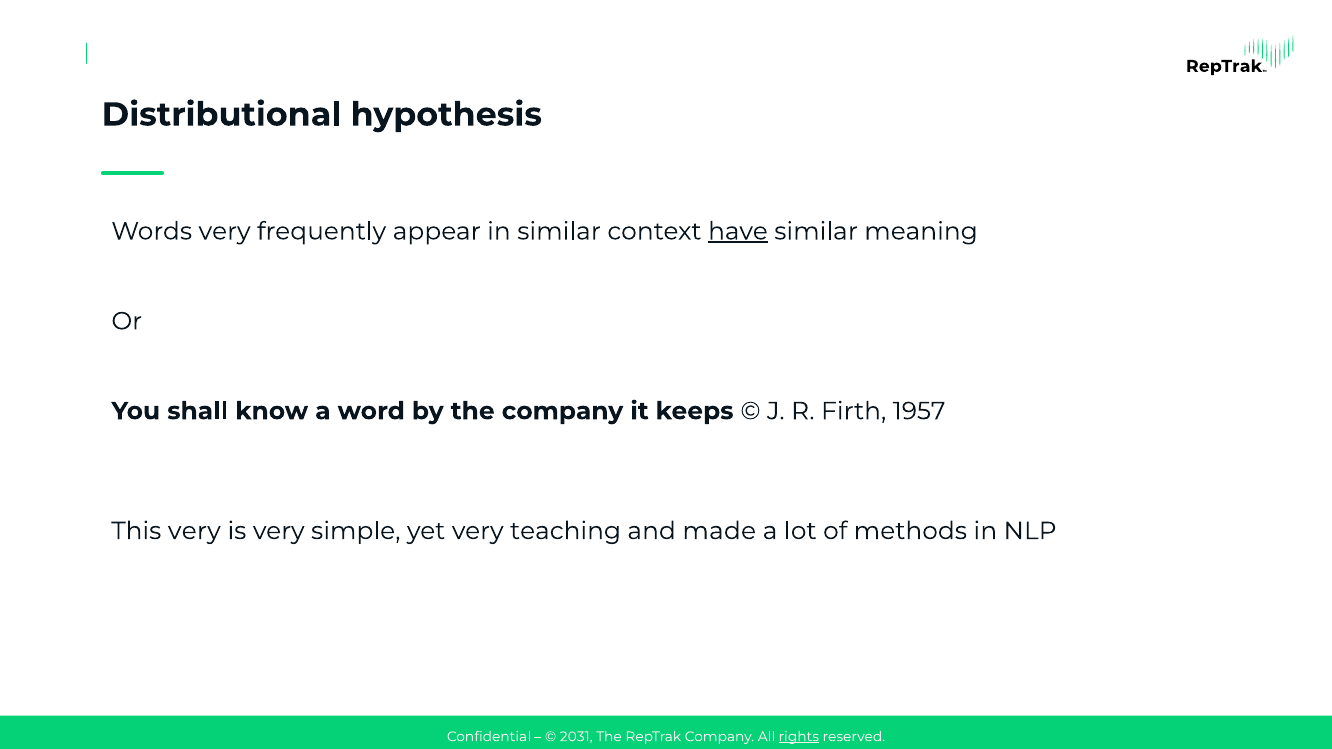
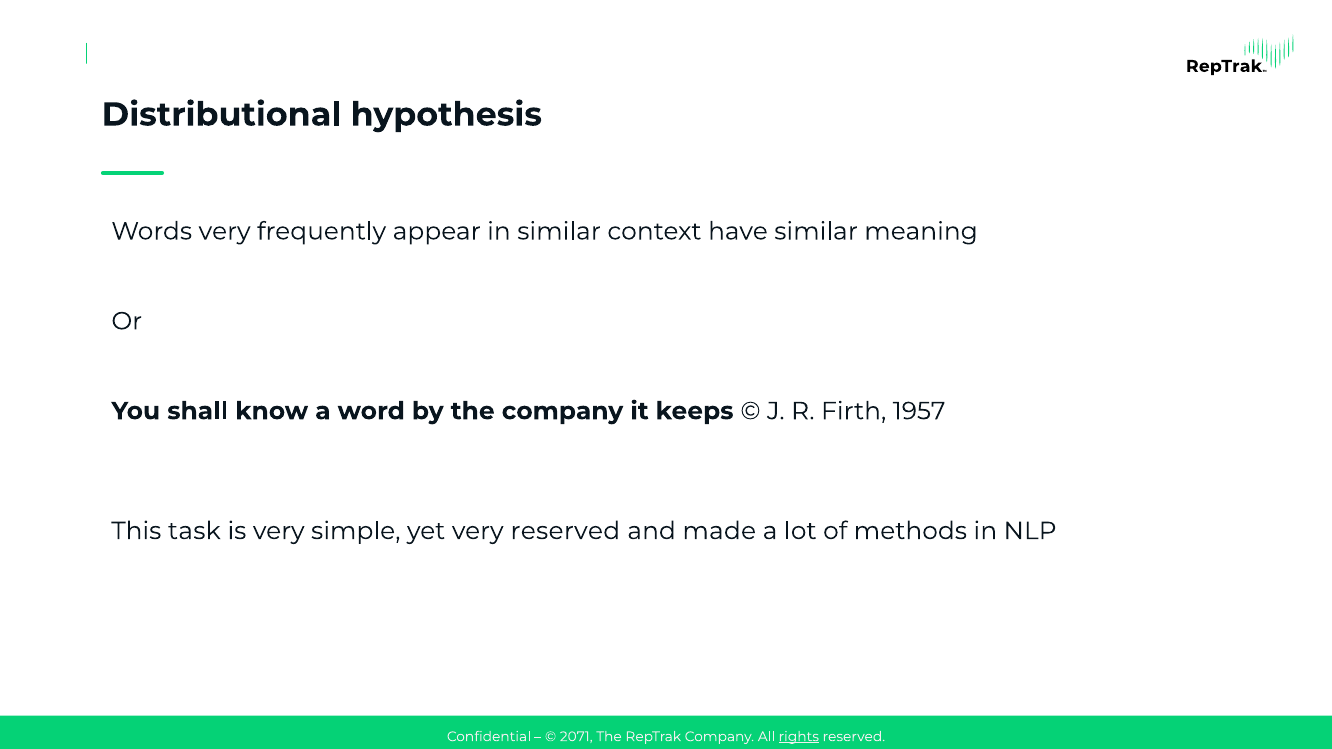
have underline: present -> none
This very: very -> task
very teaching: teaching -> reserved
2031: 2031 -> 2071
